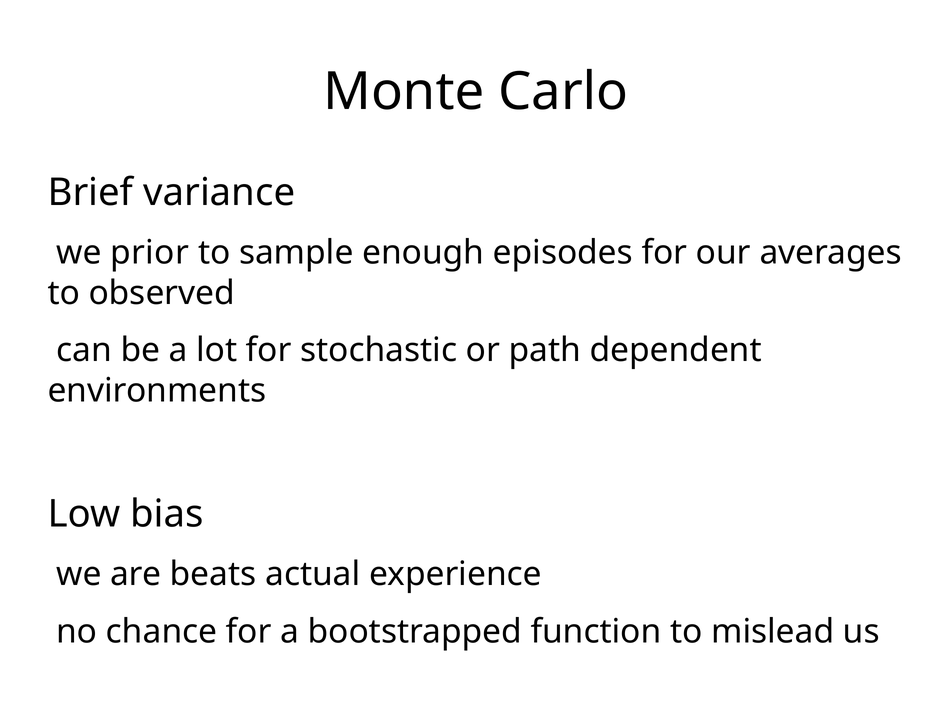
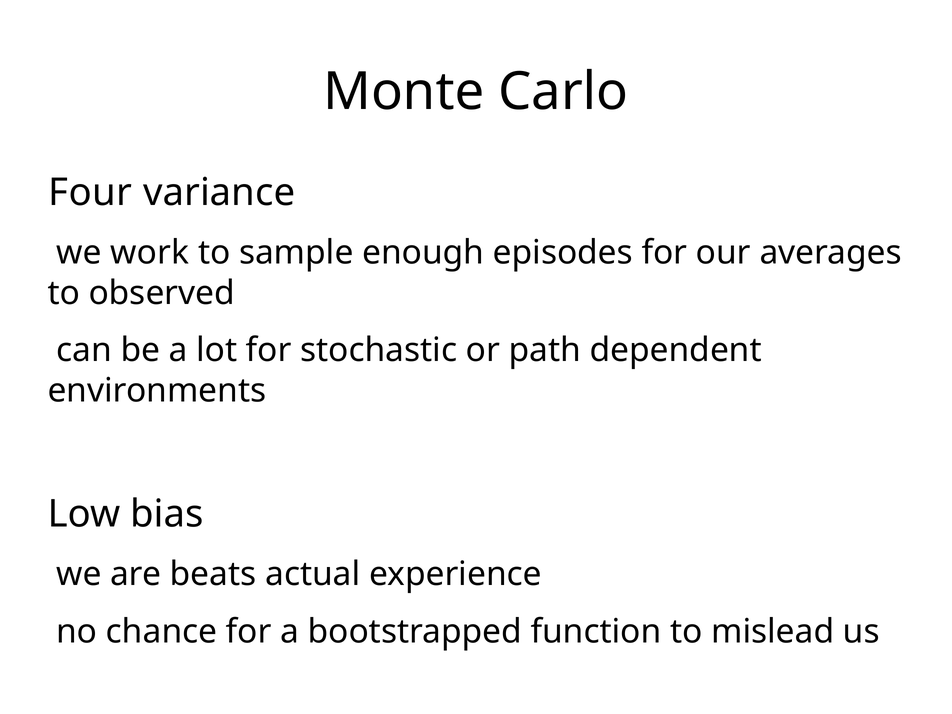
Brief: Brief -> Four
prior: prior -> work
